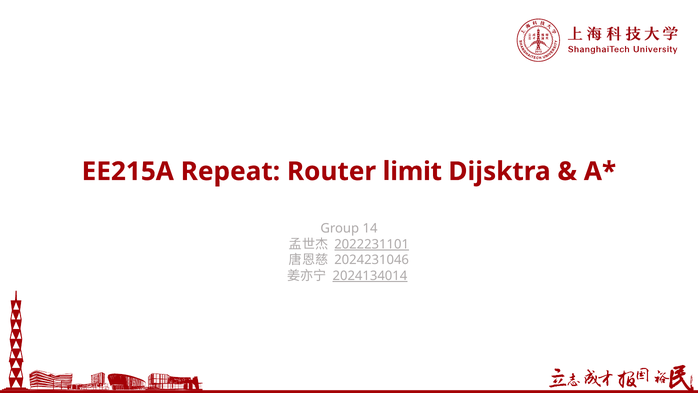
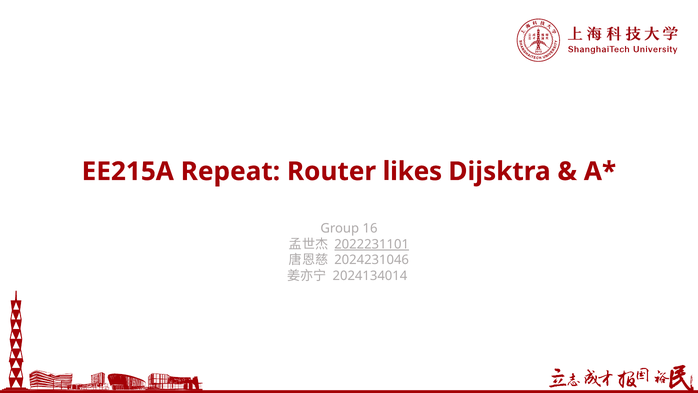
limit: limit -> likes
14: 14 -> 16
2024134014 underline: present -> none
